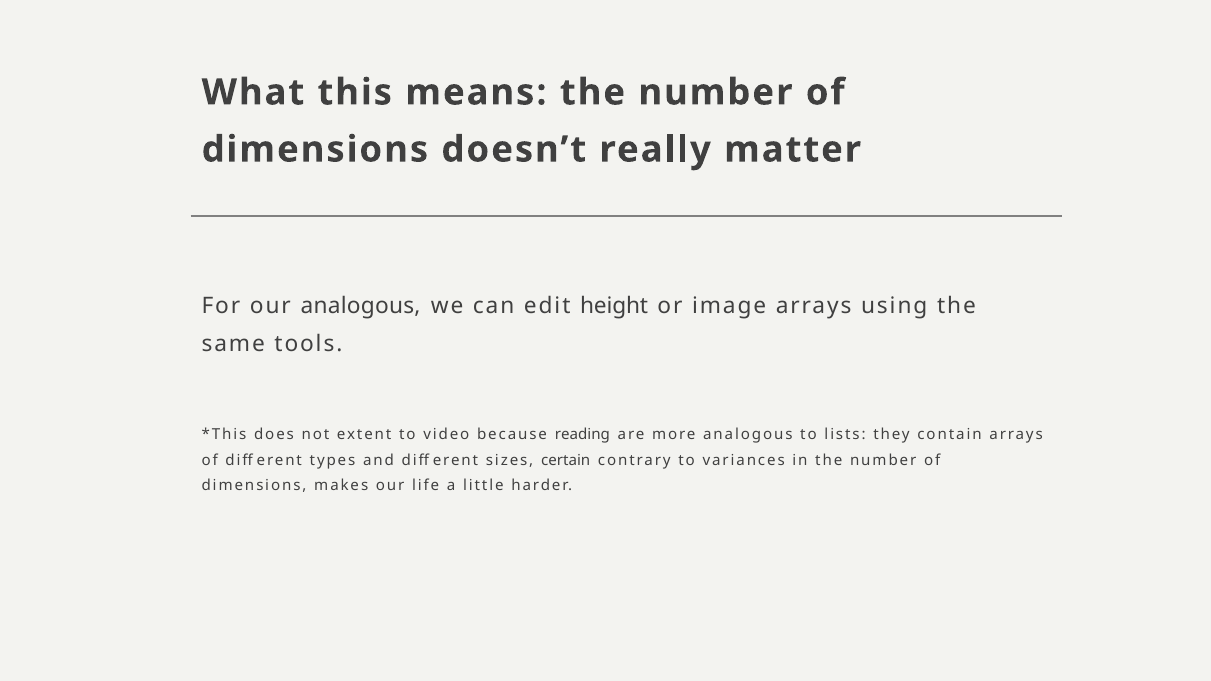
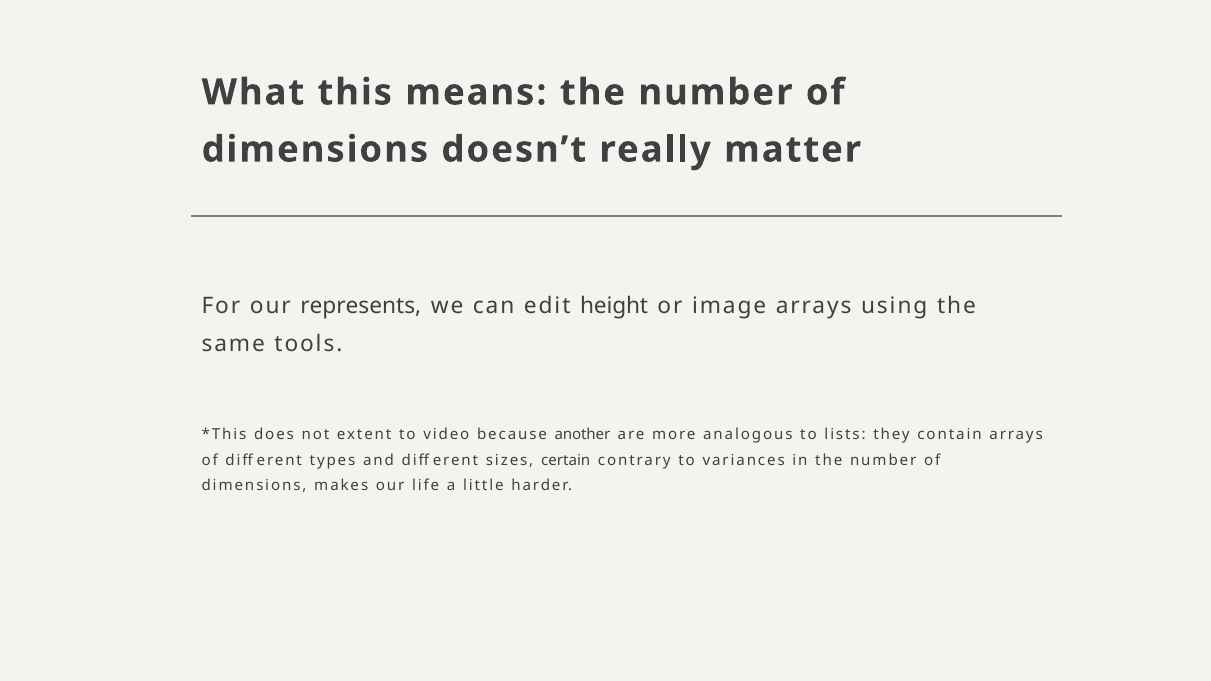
our analogous: analogous -> represents
reading: reading -> another
